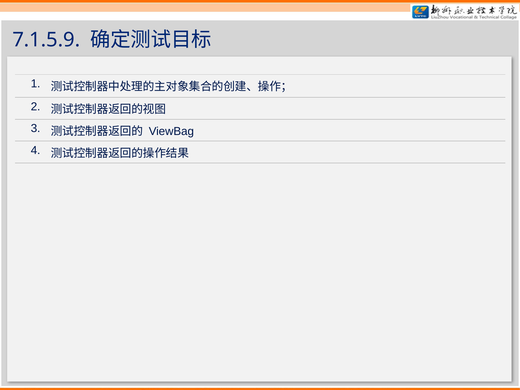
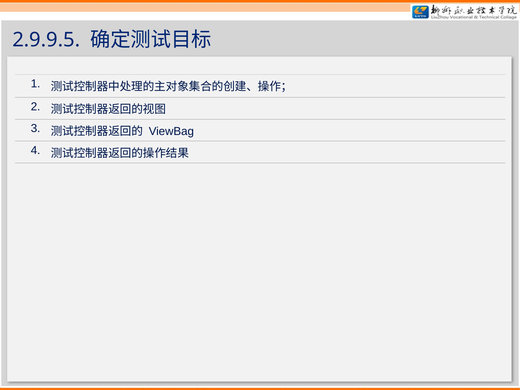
7.1.5.9: 7.1.5.9 -> 2.9.9.5
